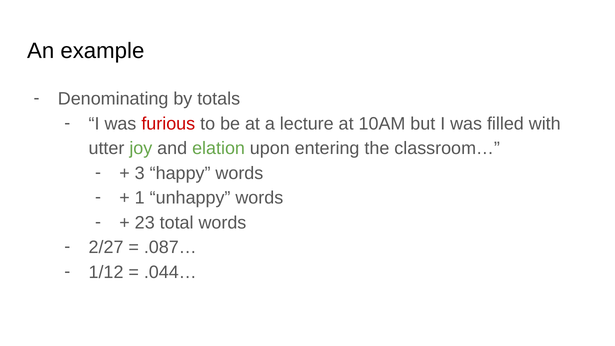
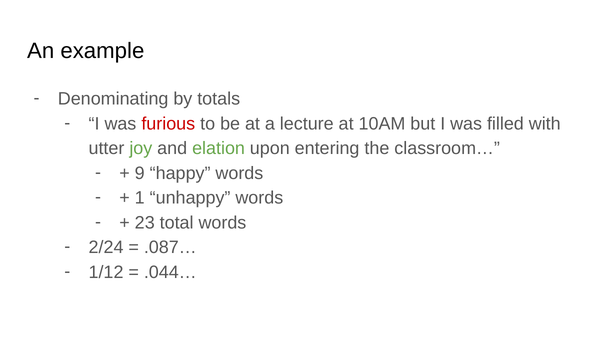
3: 3 -> 9
2/27: 2/27 -> 2/24
